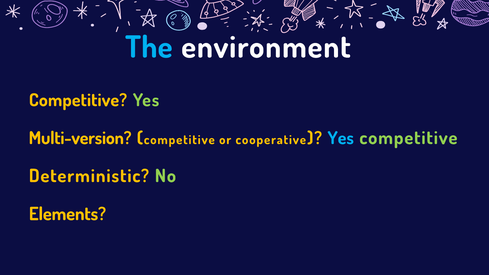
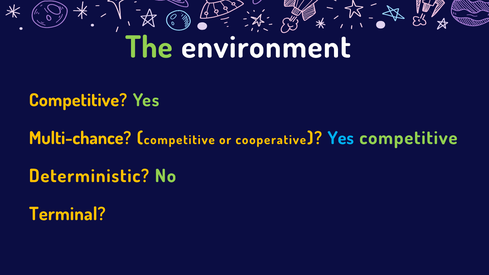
The colour: light blue -> light green
Multi-version: Multi-version -> Multi-chance
Elements: Elements -> Terminal
